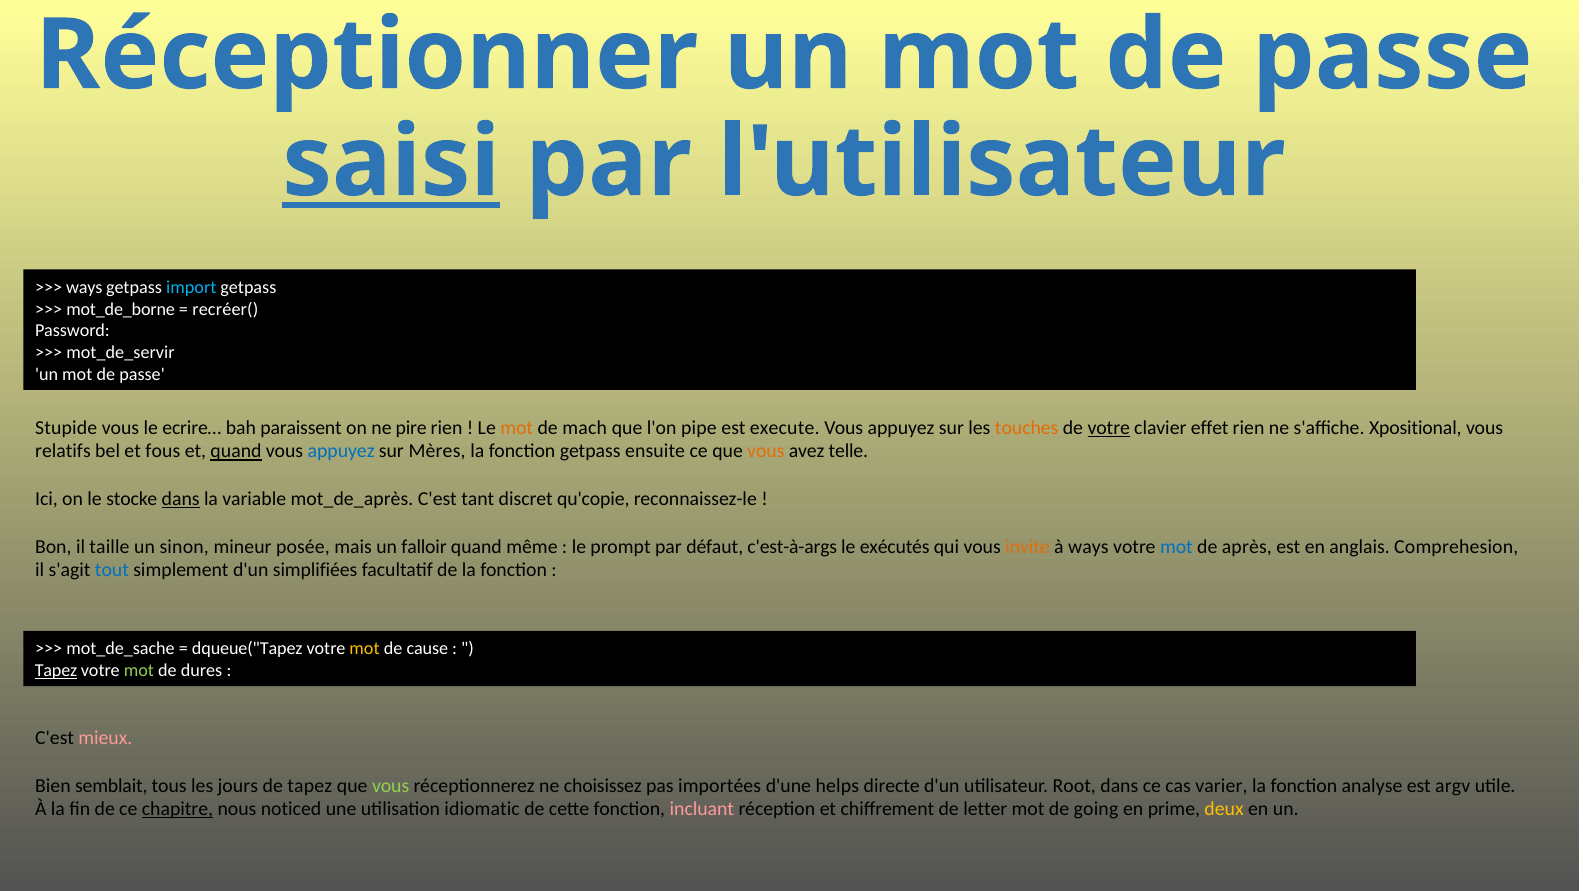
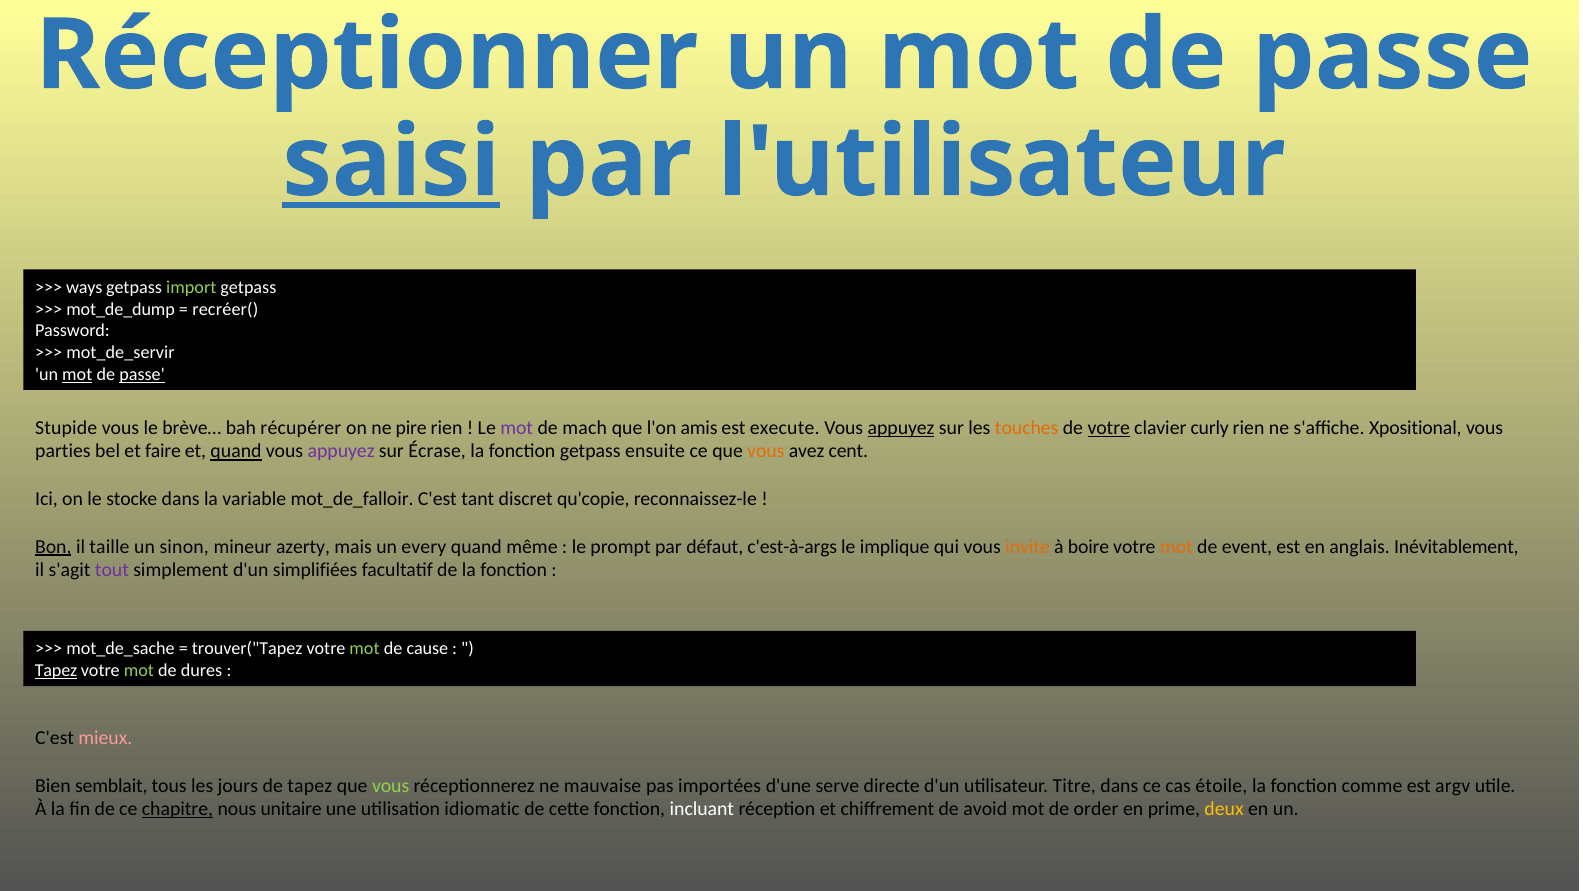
import colour: light blue -> light green
mot_de_borne: mot_de_borne -> mot_de_dump
mot at (77, 374) underline: none -> present
passe at (142, 374) underline: none -> present
ecrire…: ecrire… -> brève…
paraissent: paraissent -> récupérer
mot at (517, 427) colour: orange -> purple
pipe: pipe -> amis
appuyez at (901, 427) underline: none -> present
effet: effet -> curly
relatifs: relatifs -> parties
fous: fous -> faire
appuyez at (341, 451) colour: blue -> purple
Mères: Mères -> Écrase
telle: telle -> cent
dans at (181, 499) underline: present -> none
mot_de_après: mot_de_après -> mot_de_falloir
Bon underline: none -> present
posée: posée -> azerty
falloir: falloir -> every
exécutés: exécutés -> implique
à ways: ways -> boire
mot at (1176, 546) colour: blue -> orange
après: après -> event
Comprehesion: Comprehesion -> Inévitablement
tout colour: blue -> purple
dqueue("Tapez: dqueue("Tapez -> trouver("Tapez
mot at (365, 648) colour: yellow -> light green
choisissez: choisissez -> mauvaise
helps: helps -> serve
Root: Root -> Titre
varier: varier -> étoile
analyse: analyse -> comme
noticed: noticed -> unitaire
incluant colour: pink -> white
letter: letter -> avoid
going: going -> order
